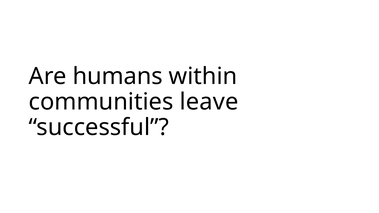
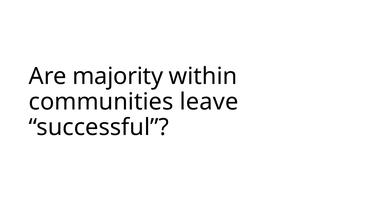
humans: humans -> majority
